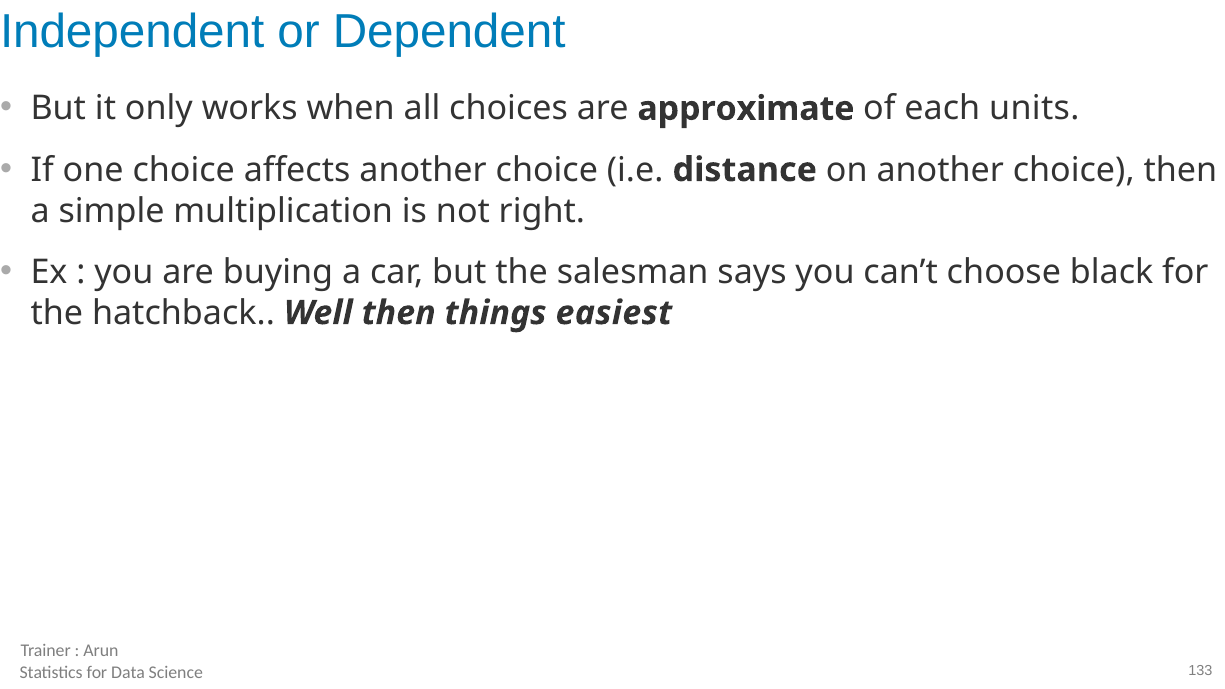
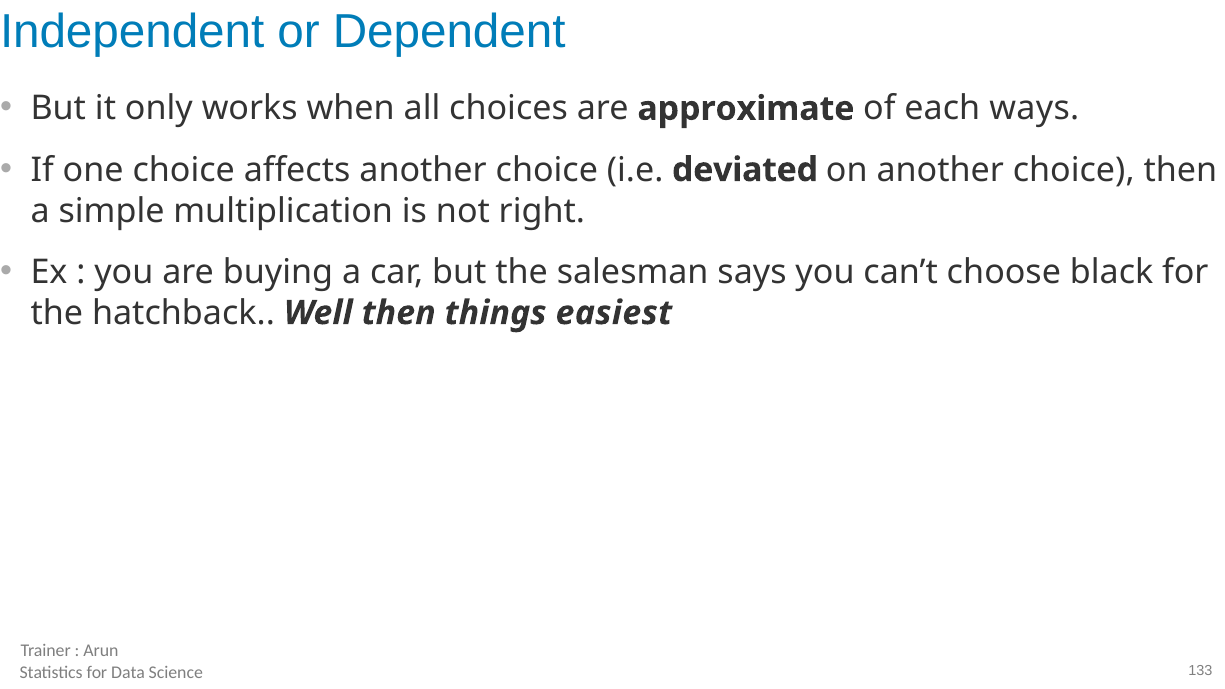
units: units -> ways
distance: distance -> deviated
